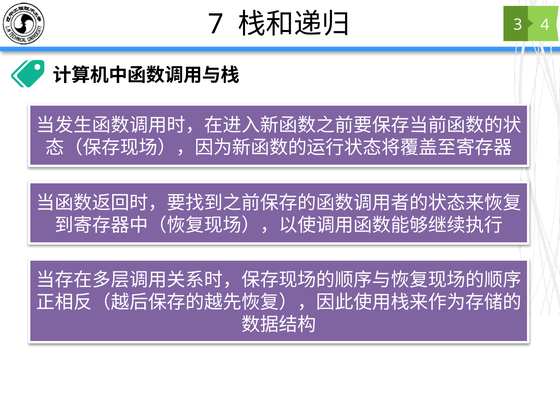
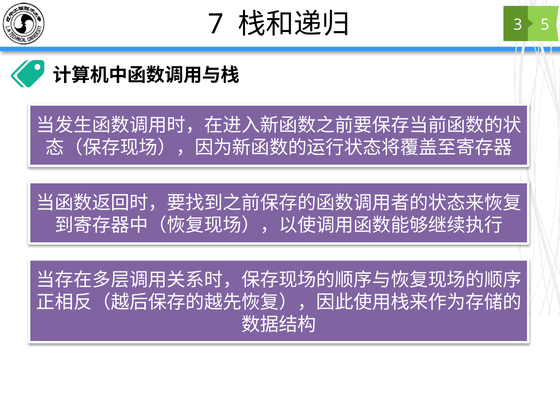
4: 4 -> 5
